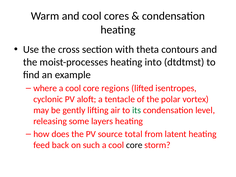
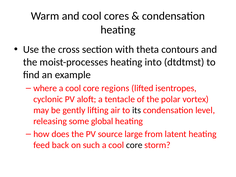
its colour: green -> black
layers: layers -> global
total: total -> large
